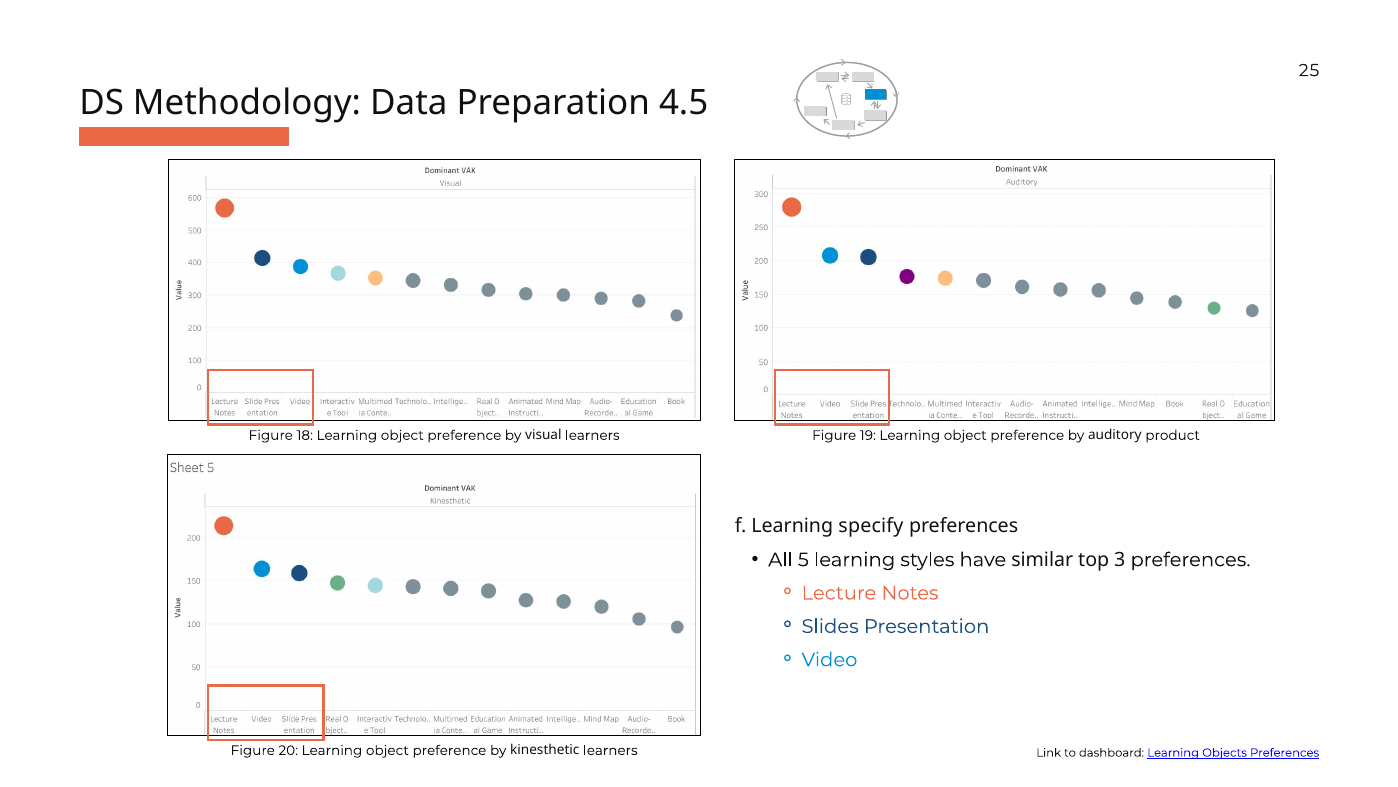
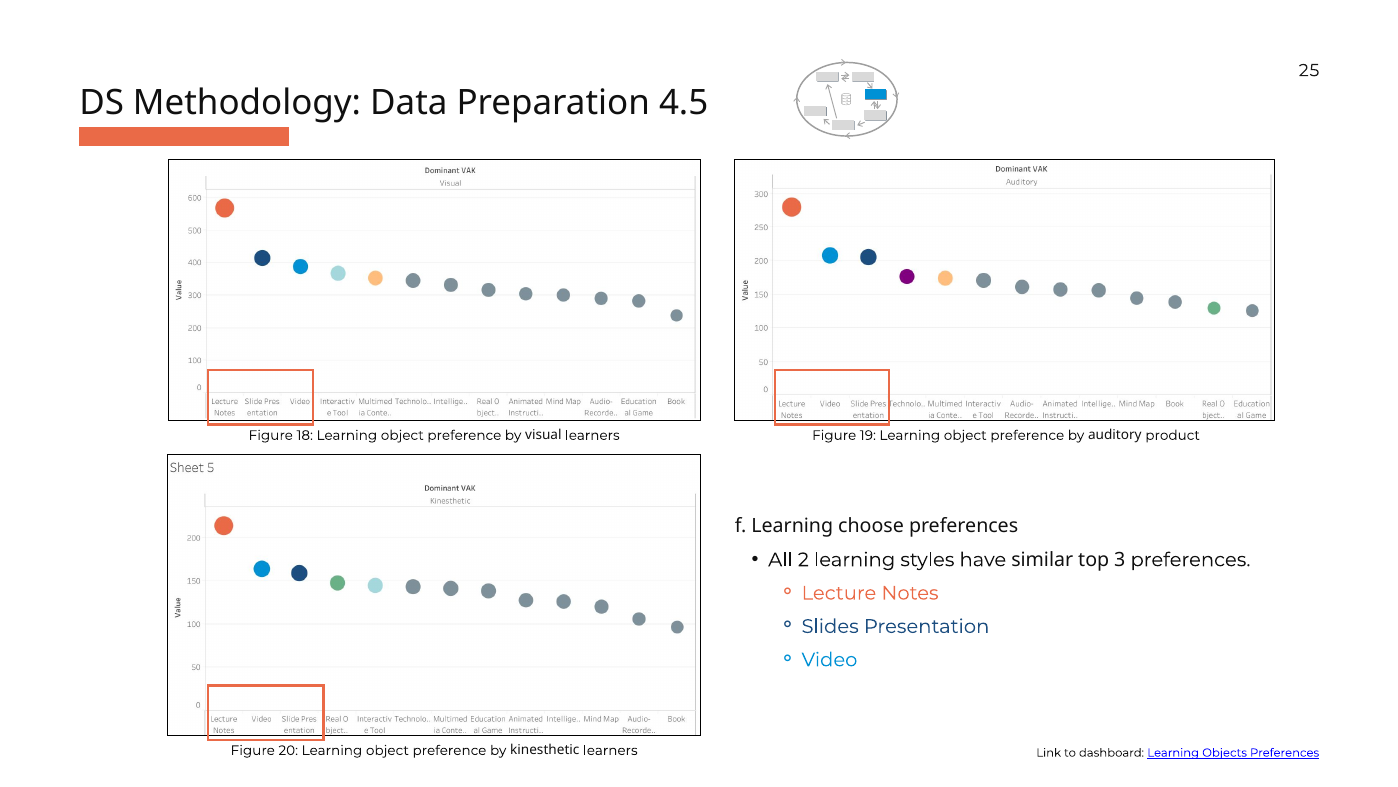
specify: specify -> choose
5: 5 -> 2
